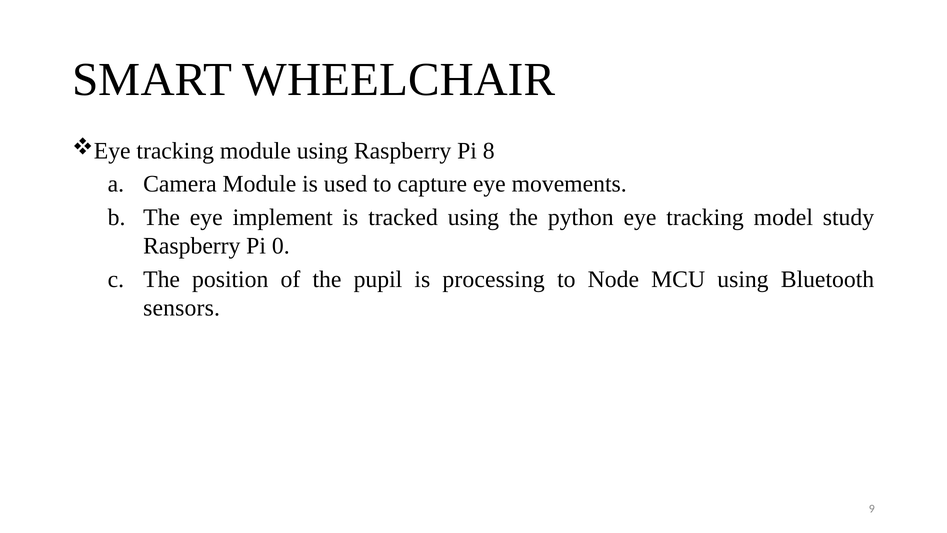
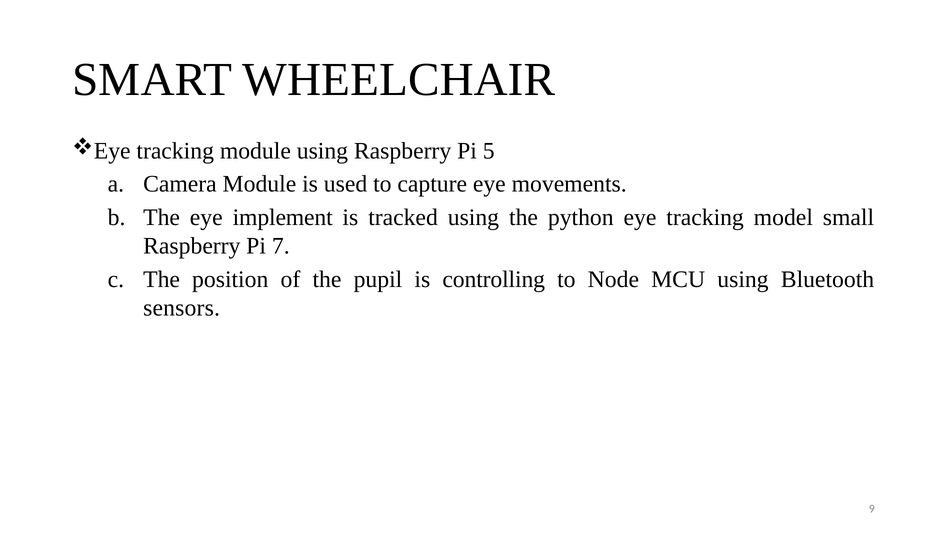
8: 8 -> 5
study: study -> small
0: 0 -> 7
processing: processing -> controlling
